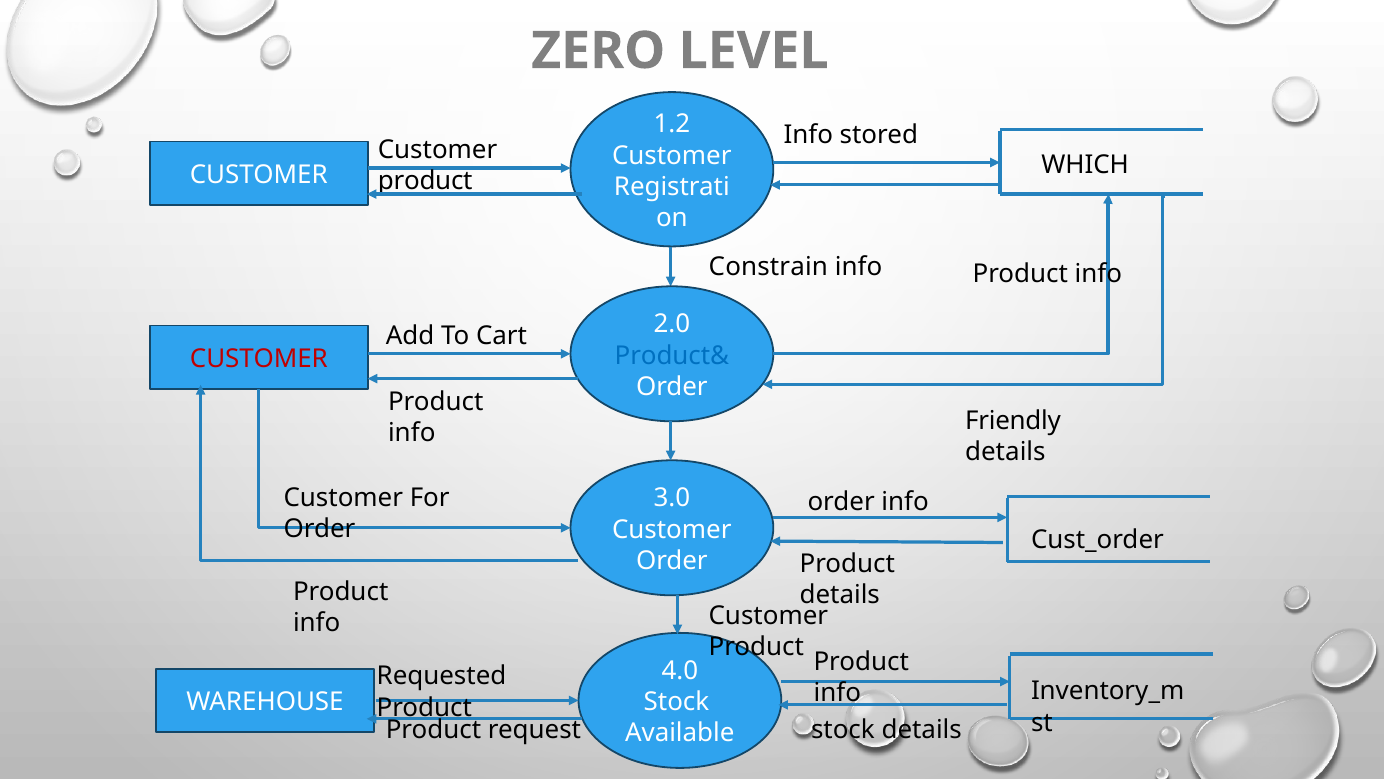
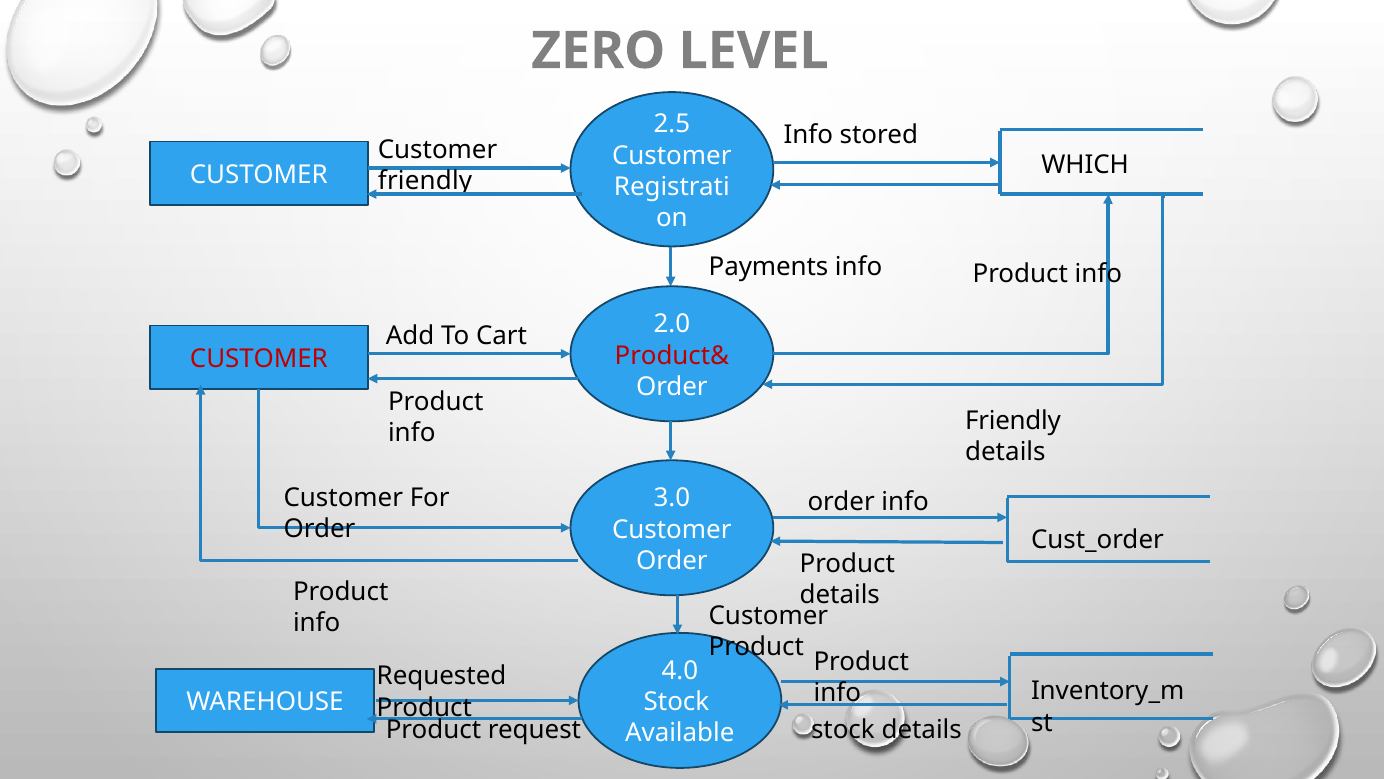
1.2: 1.2 -> 2.5
product at (425, 181): product -> friendly
Constrain: Constrain -> Payments
Product& colour: blue -> red
